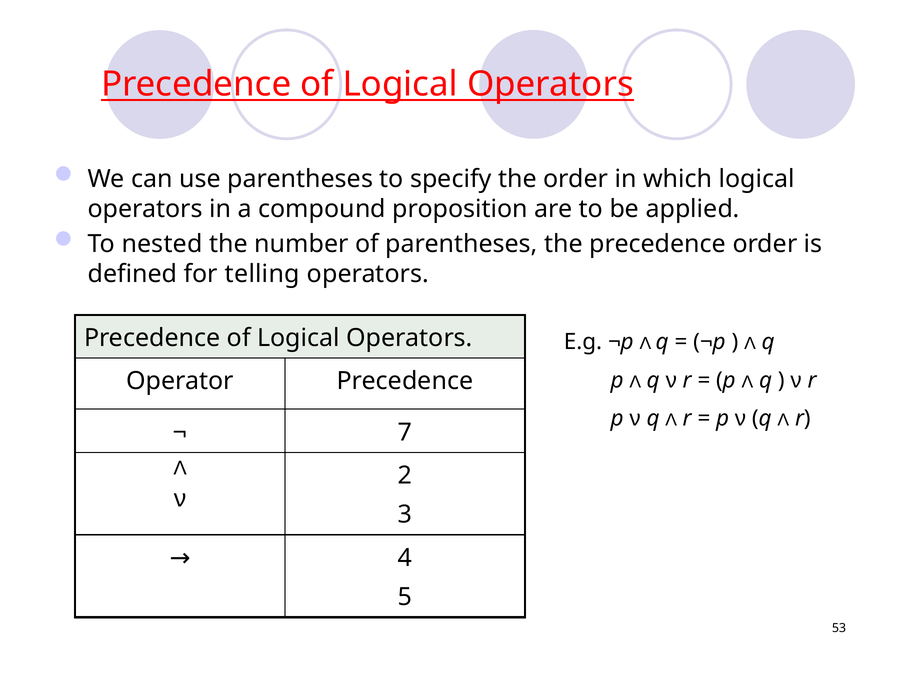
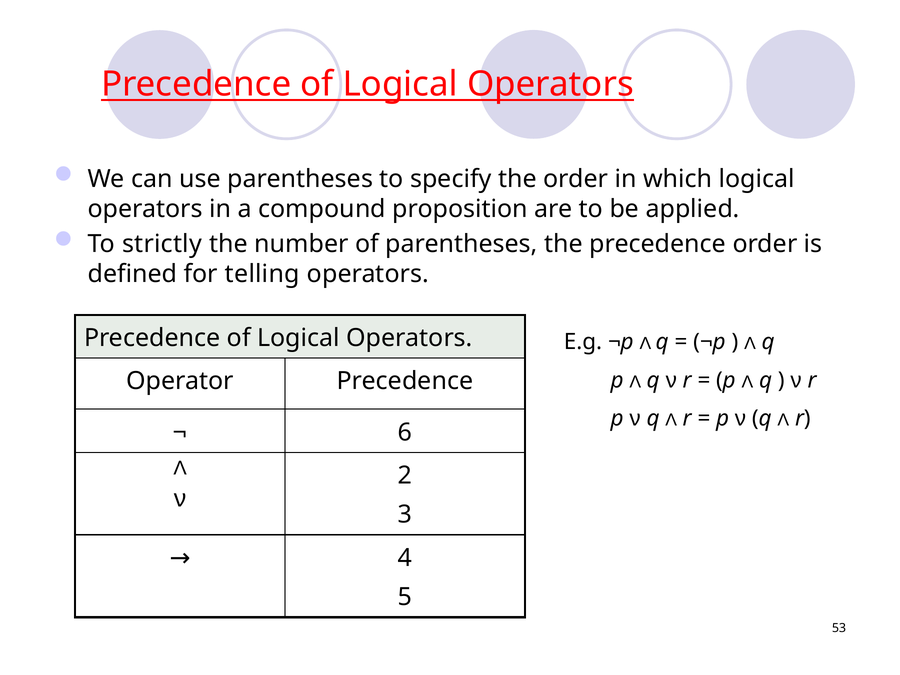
nested: nested -> strictly
7: 7 -> 6
